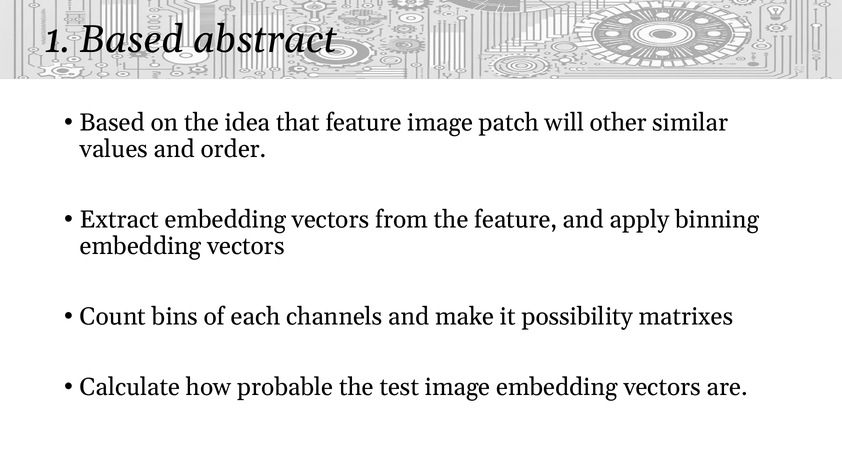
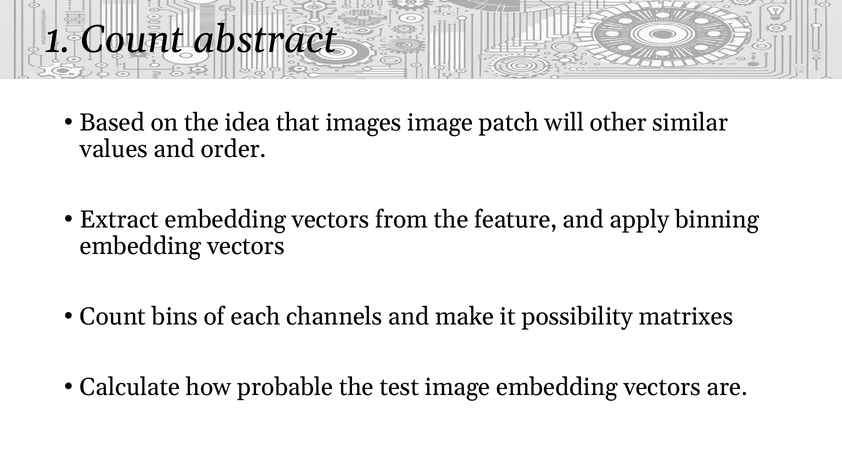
1 Based: Based -> Count
that feature: feature -> images
